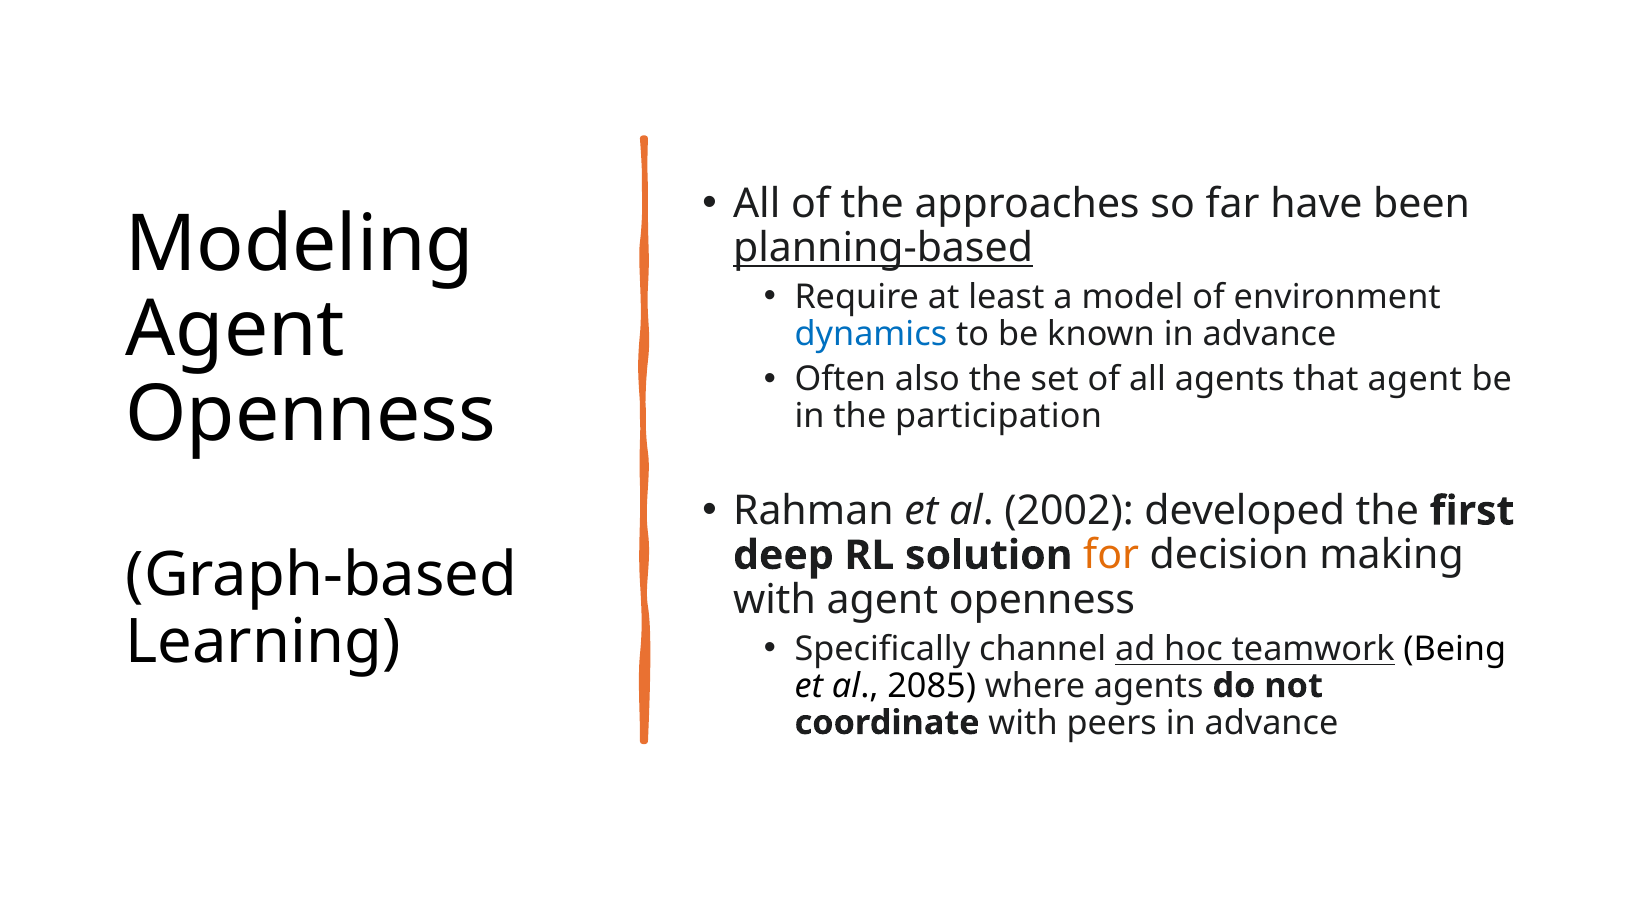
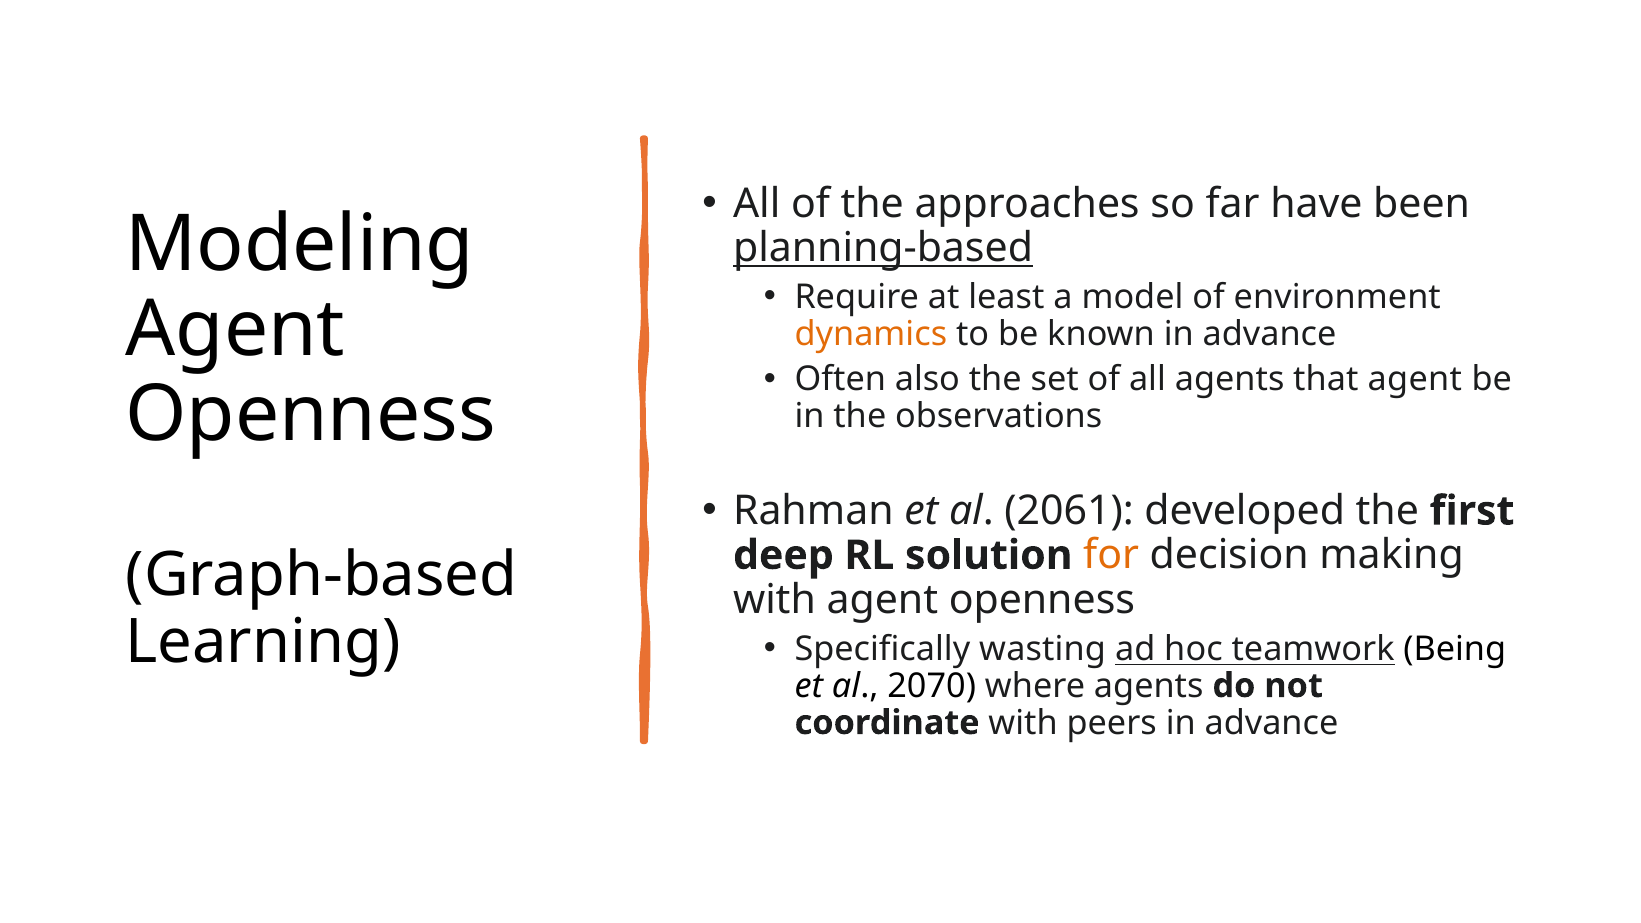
dynamics colour: blue -> orange
participation: participation -> observations
2002: 2002 -> 2061
channel: channel -> wasting
2085: 2085 -> 2070
